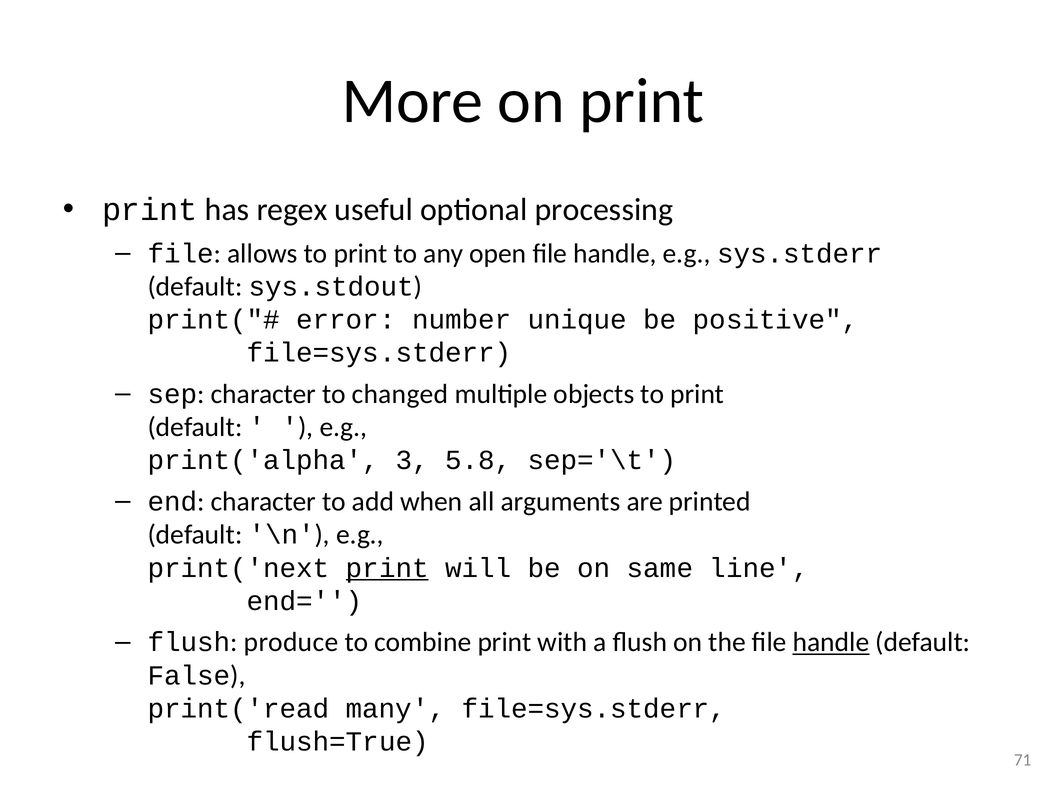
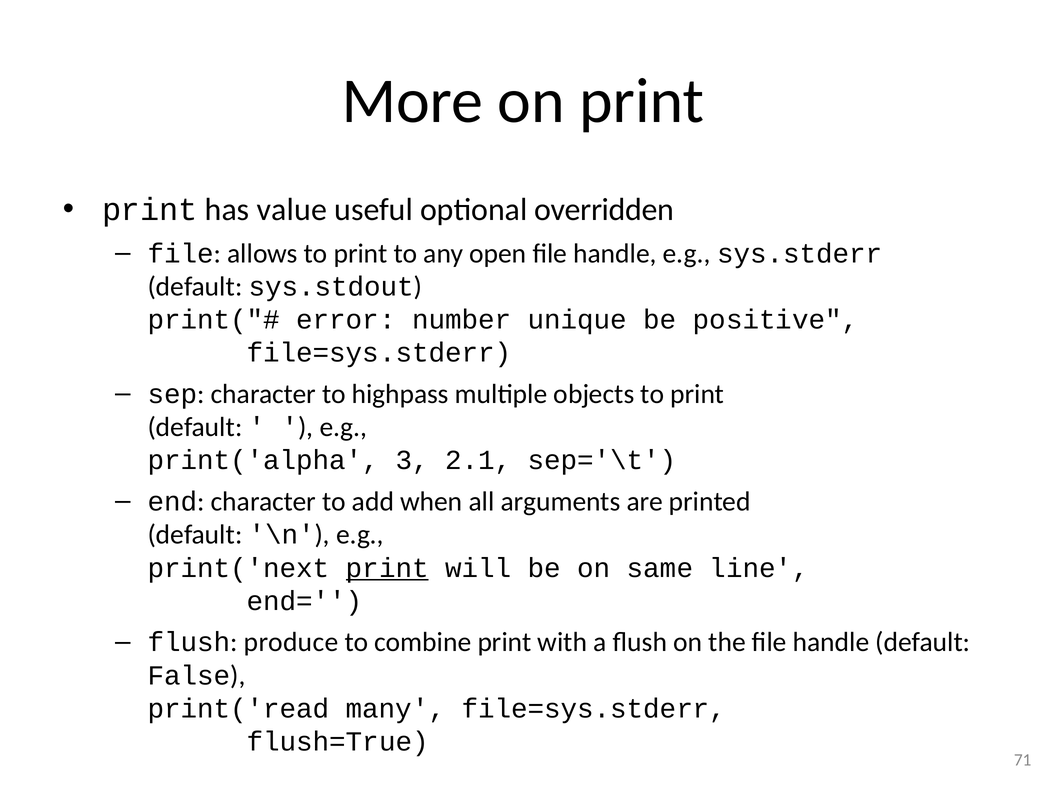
regex: regex -> value
processing: processing -> overridden
changed: changed -> highpass
5.8: 5.8 -> 2.1
handle at (831, 642) underline: present -> none
